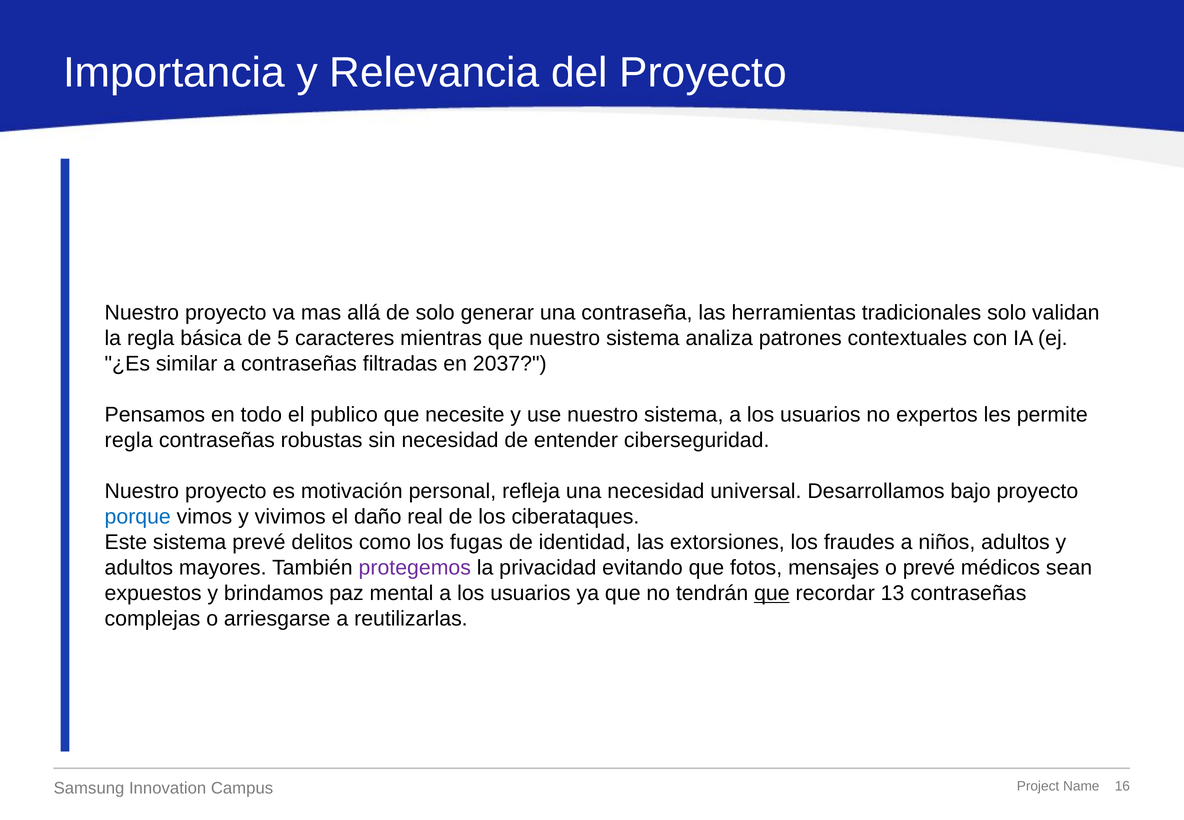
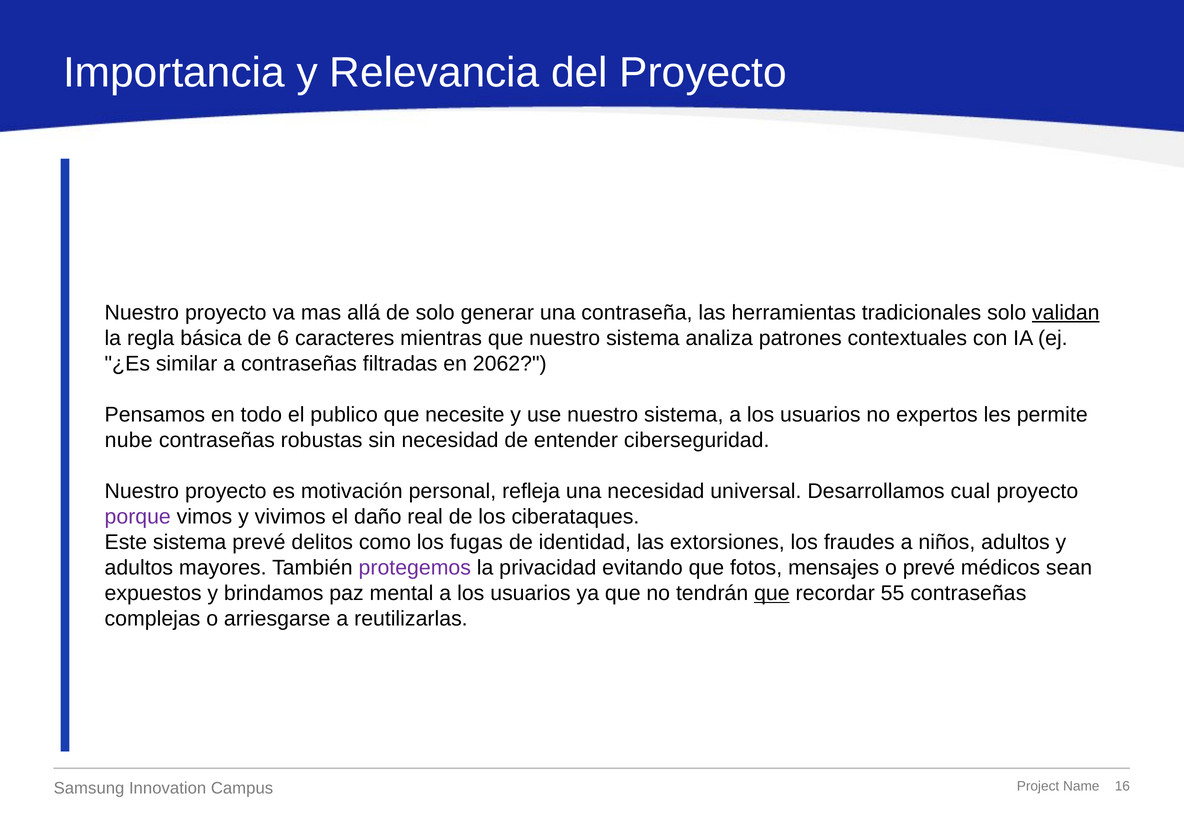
validan underline: none -> present
5: 5 -> 6
2037: 2037 -> 2062
regla at (129, 440): regla -> nube
bajo: bajo -> cual
porque colour: blue -> purple
13: 13 -> 55
